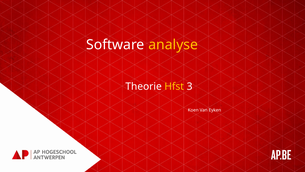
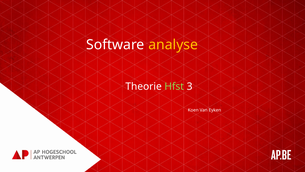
Hfst colour: yellow -> light green
